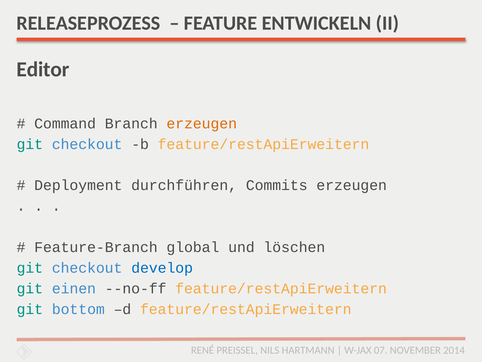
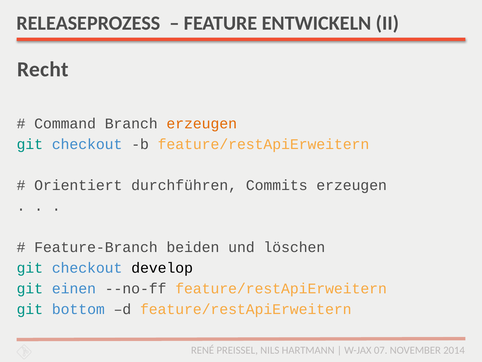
Editor: Editor -> Recht
Deployment: Deployment -> Orientiert
global: global -> beiden
develop colour: blue -> black
